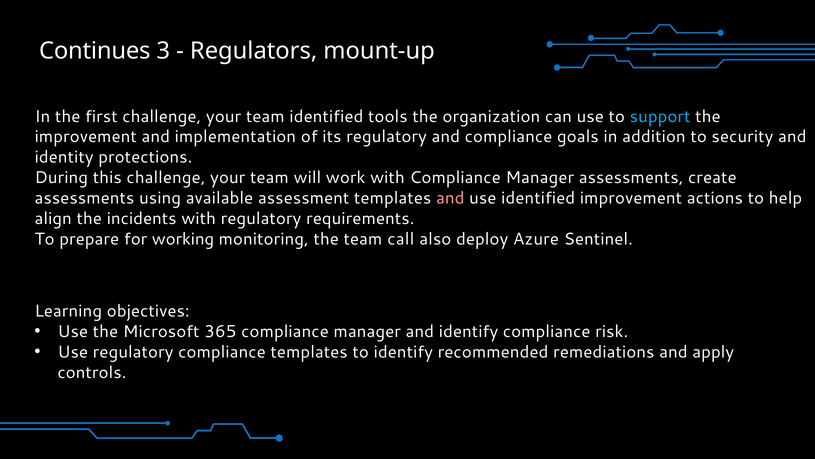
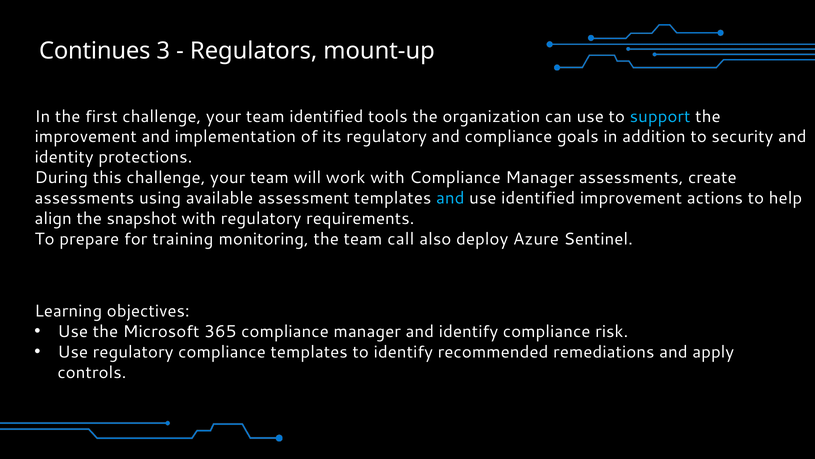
and at (450, 198) colour: pink -> light blue
incidents: incidents -> snapshot
working: working -> training
